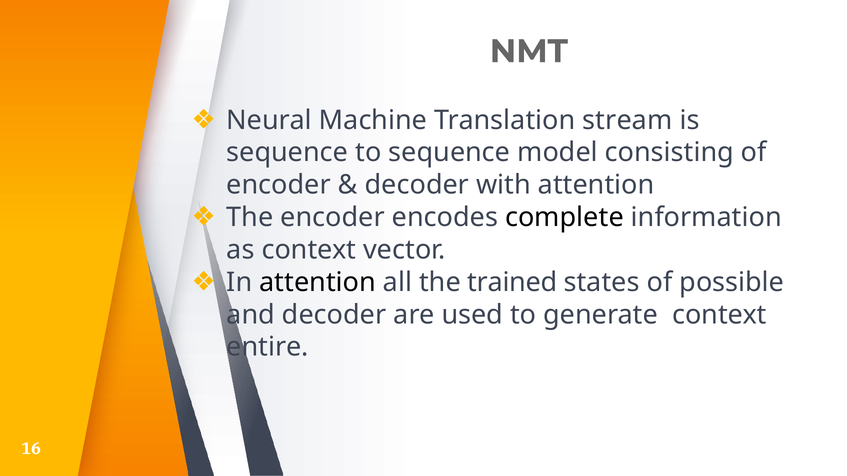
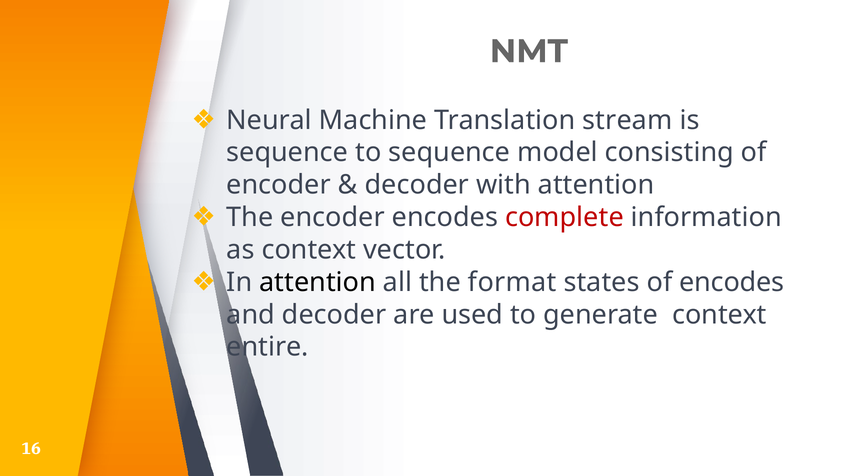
complete colour: black -> red
trained: trained -> format
of possible: possible -> encodes
